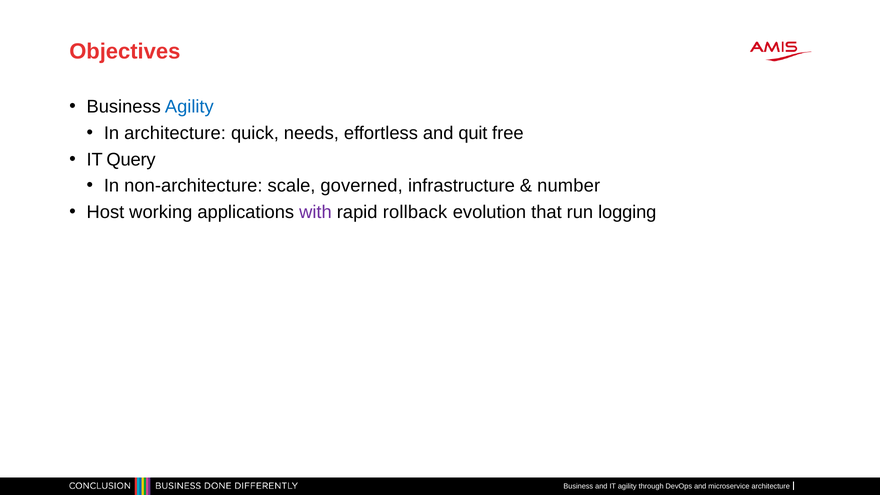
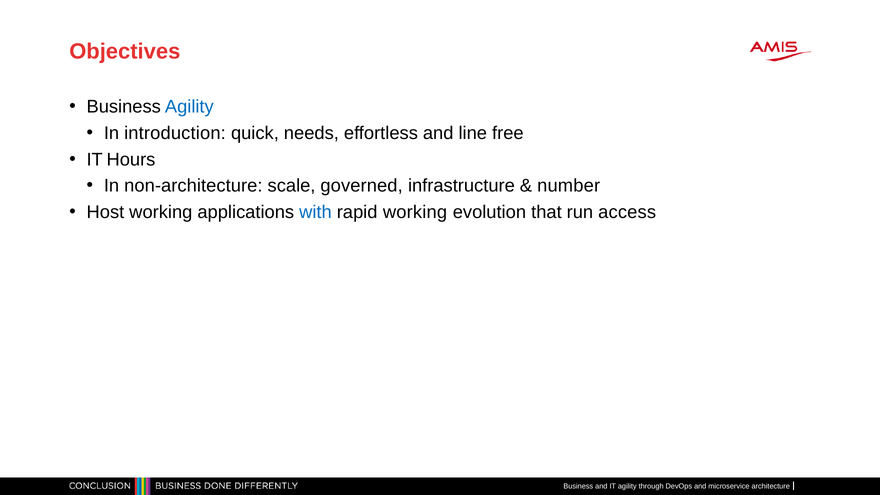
In architecture: architecture -> introduction
quit: quit -> line
Query: Query -> Hours
with colour: purple -> blue
rapid rollback: rollback -> working
logging: logging -> access
